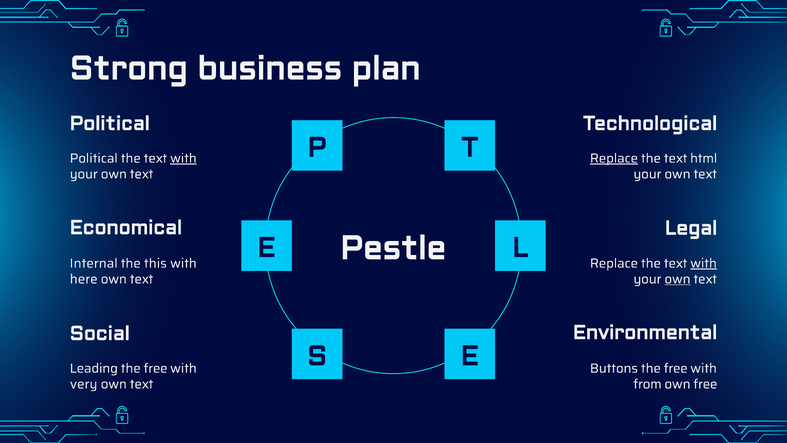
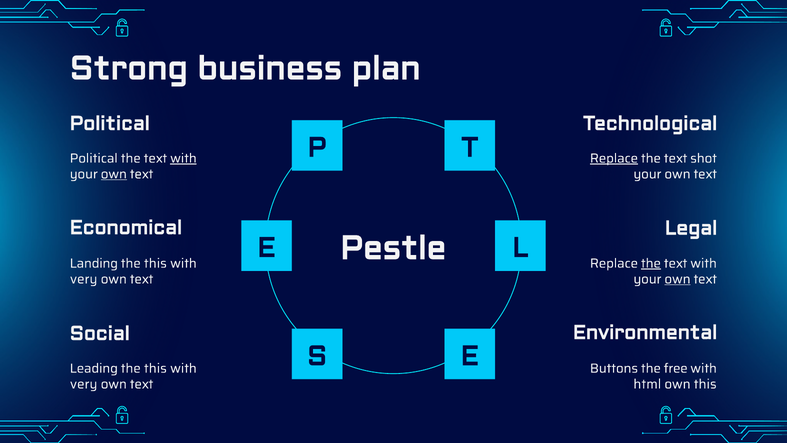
html: html -> shot
own at (114, 174) underline: none -> present
Internal: Internal -> Landing
the at (651, 263) underline: none -> present
with at (704, 263) underline: present -> none
here at (84, 279): here -> very
free at (156, 368): free -> this
from: from -> html
own free: free -> this
